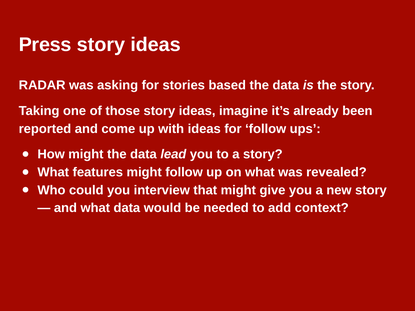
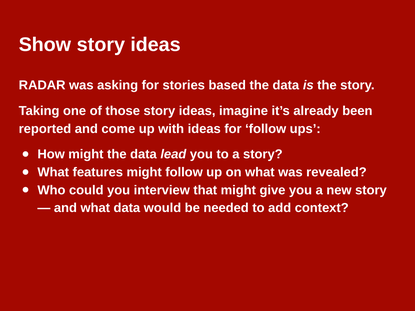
Press: Press -> Show
